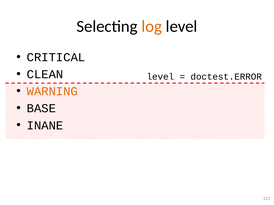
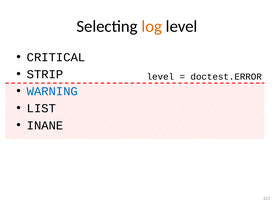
CLEAN: CLEAN -> STRIP
WARNING colour: orange -> blue
BASE: BASE -> LIST
